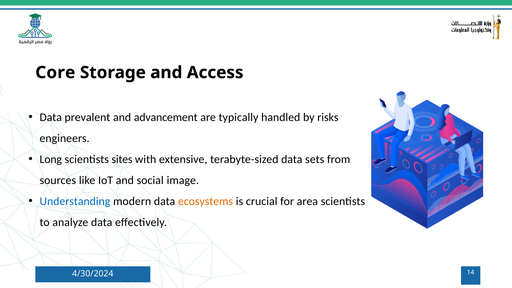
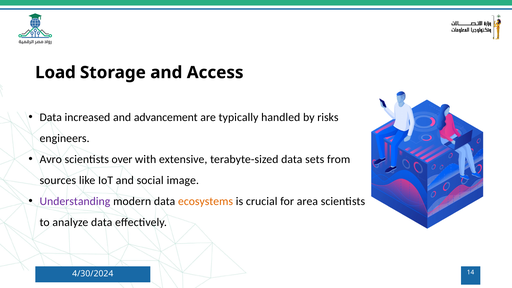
Core: Core -> Load
prevalent: prevalent -> increased
Long: Long -> Avro
sites: sites -> over
Understanding colour: blue -> purple
